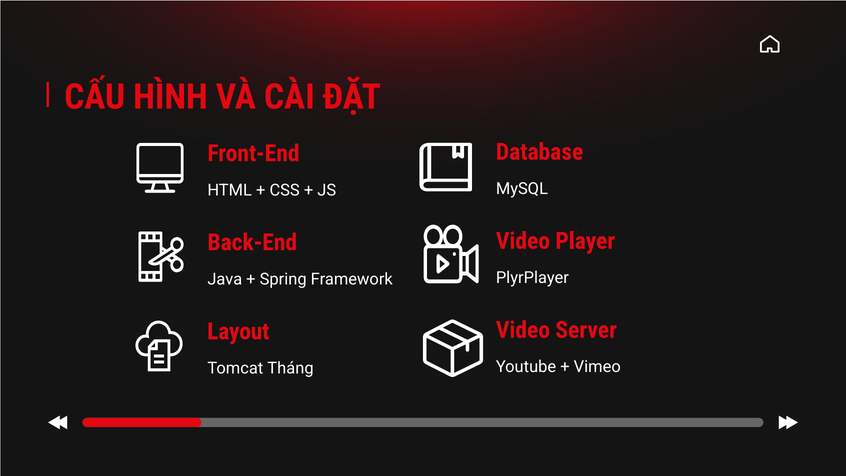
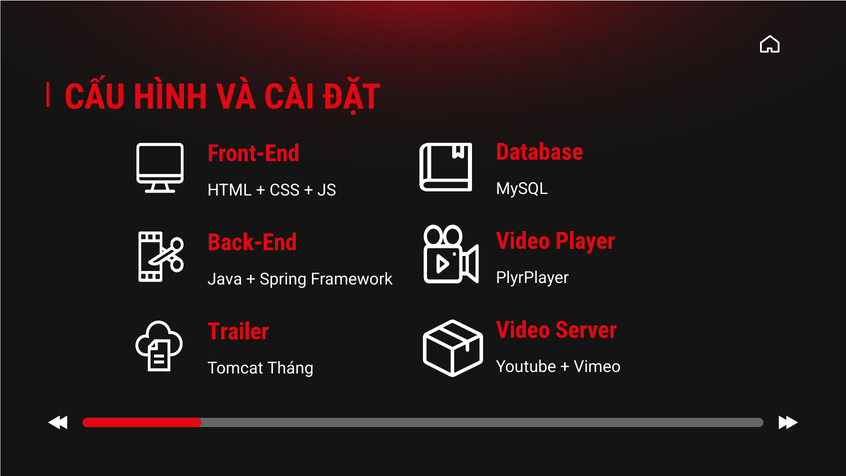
Layout: Layout -> Trailer
